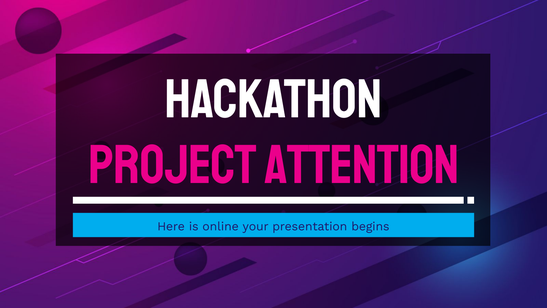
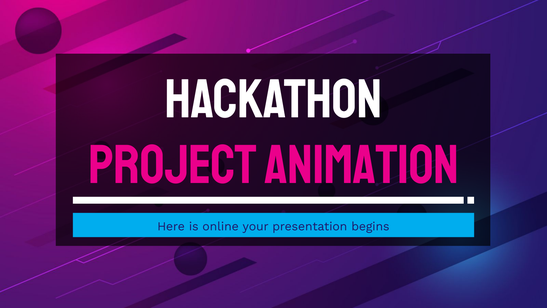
Attention: Attention -> Animation
